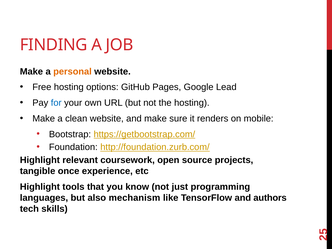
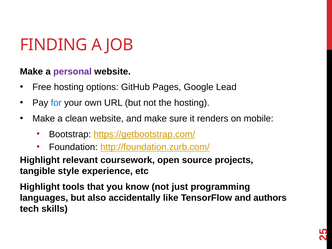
personal colour: orange -> purple
once: once -> style
mechanism: mechanism -> accidentally
